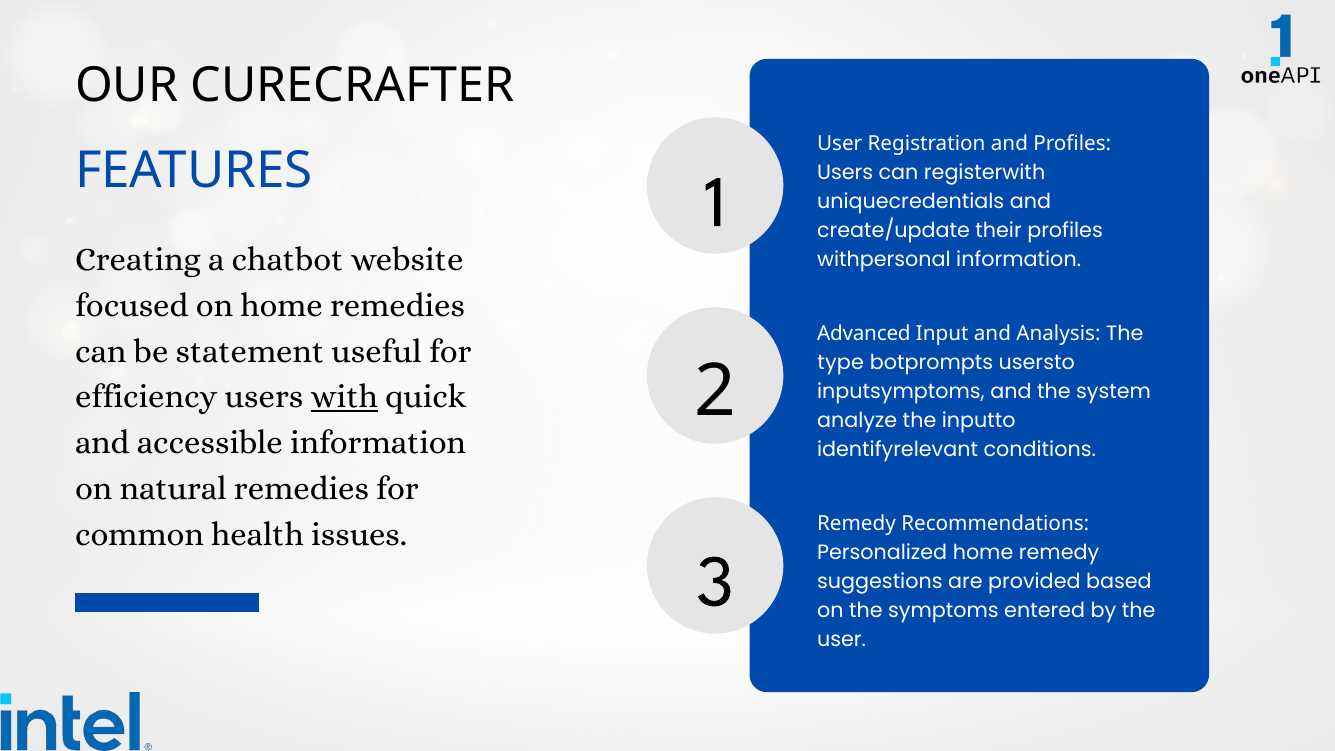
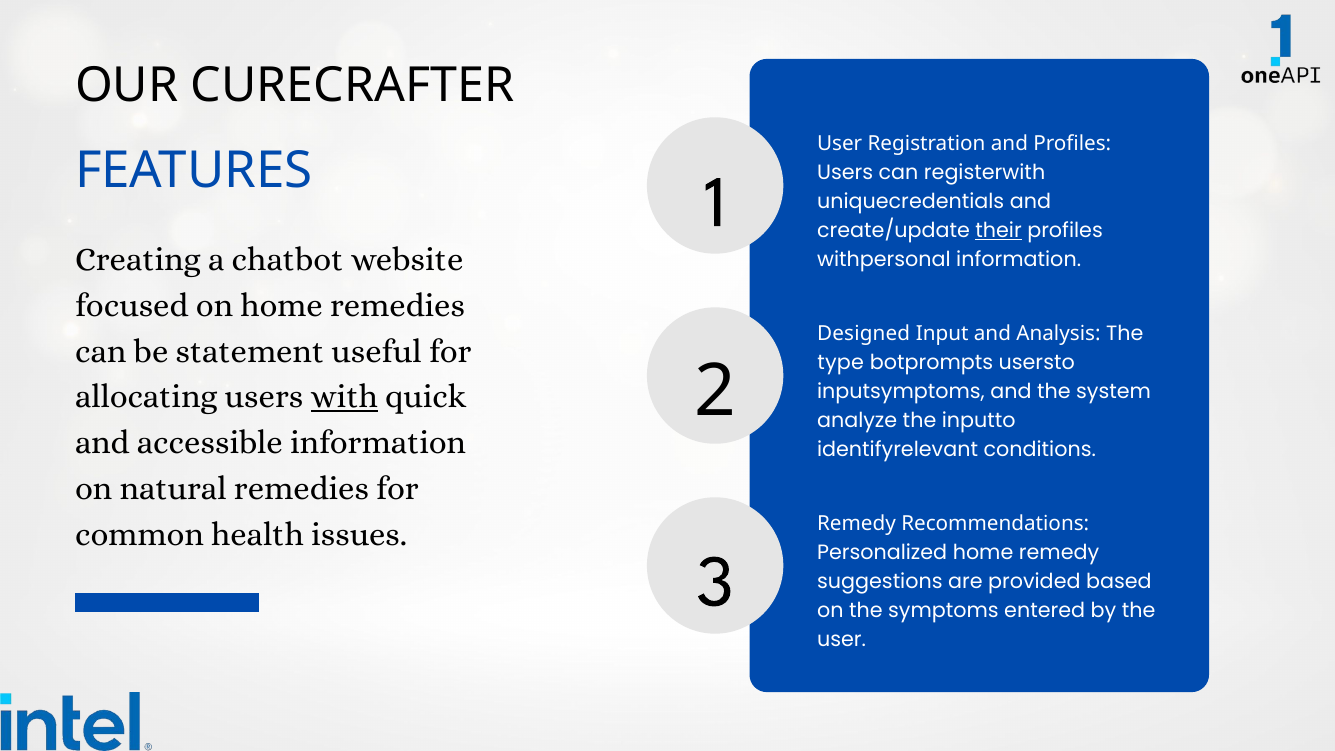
their underline: none -> present
Advanced: Advanced -> Designed
efficiency: efficiency -> allocating
